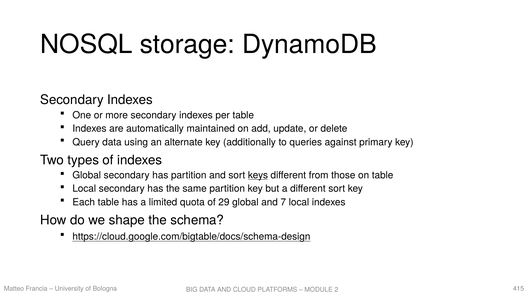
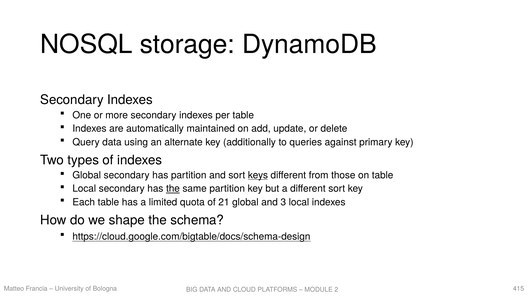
the at (173, 189) underline: none -> present
29: 29 -> 21
7: 7 -> 3
